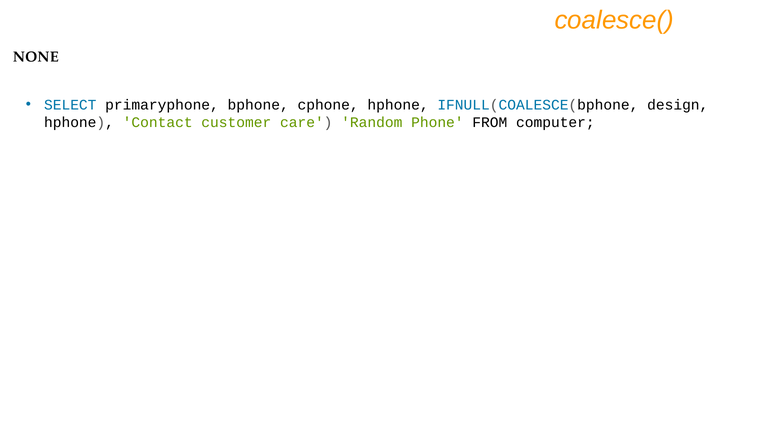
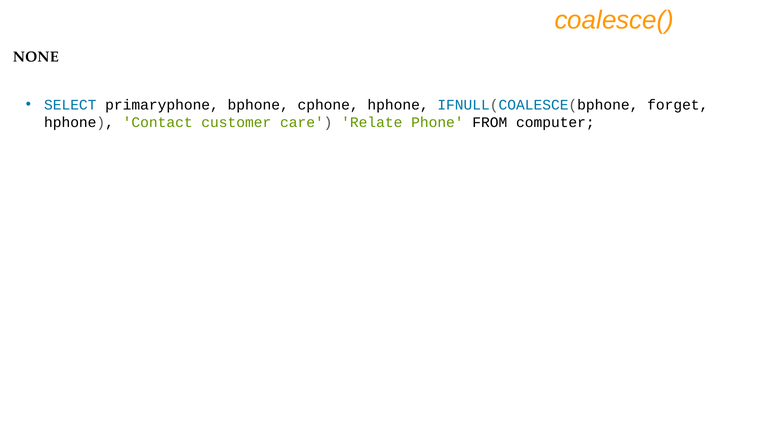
design: design -> forget
Random: Random -> Relate
